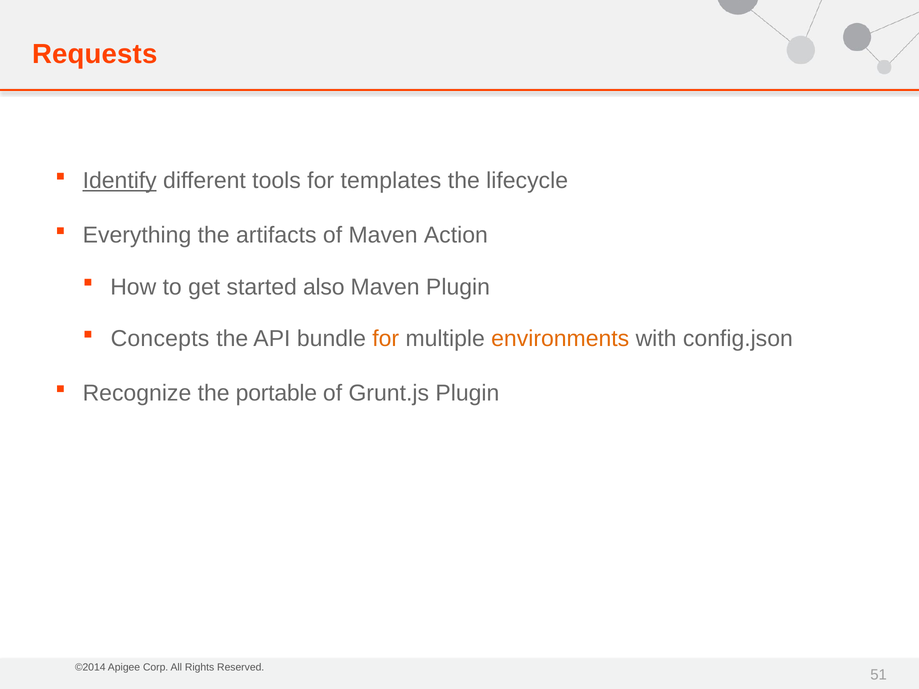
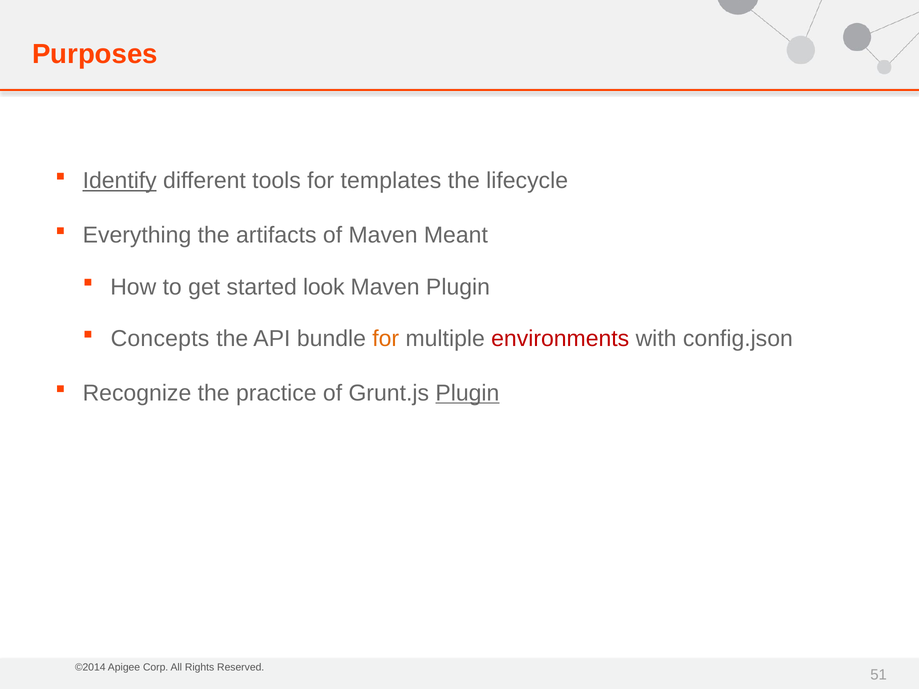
Requests: Requests -> Purposes
Action: Action -> Meant
also: also -> look
environments colour: orange -> red
portable: portable -> practice
Plugin at (467, 393) underline: none -> present
